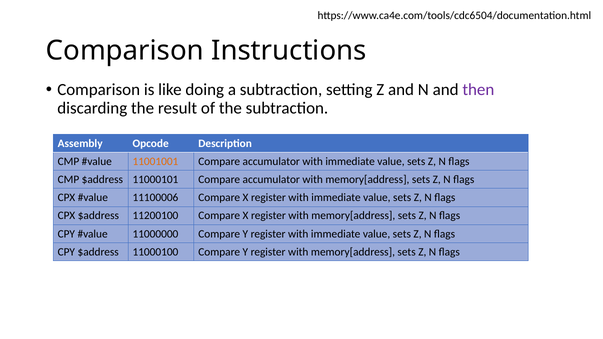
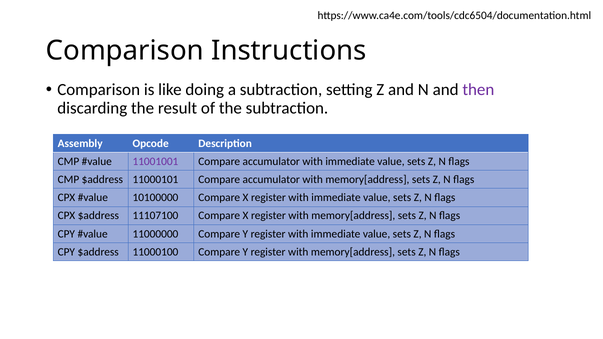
11001001 colour: orange -> purple
11100006: 11100006 -> 10100000
11200100: 11200100 -> 11107100
